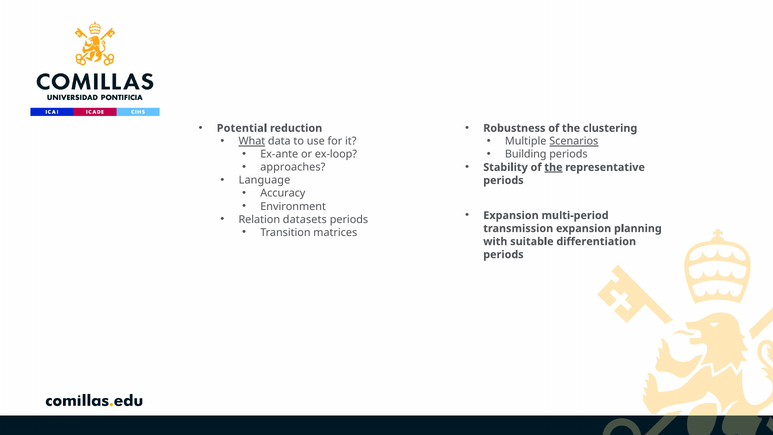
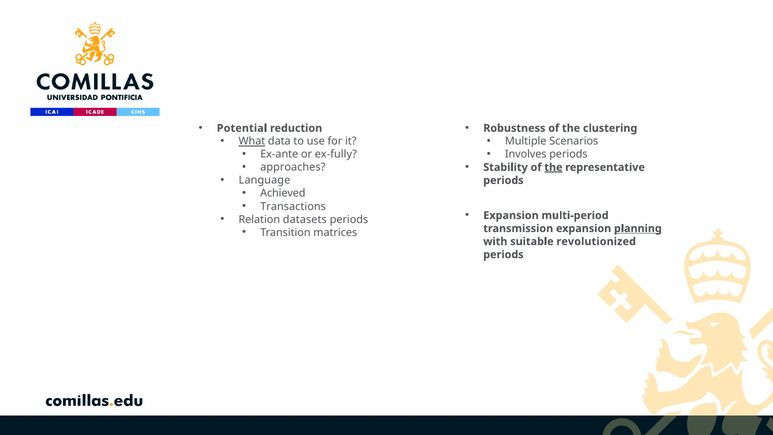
Scenarios underline: present -> none
ex-loop: ex-loop -> ex-fully
Building: Building -> Involves
Accuracy: Accuracy -> Achieved
Environment: Environment -> Transactions
planning underline: none -> present
differentiation: differentiation -> revolutionized
